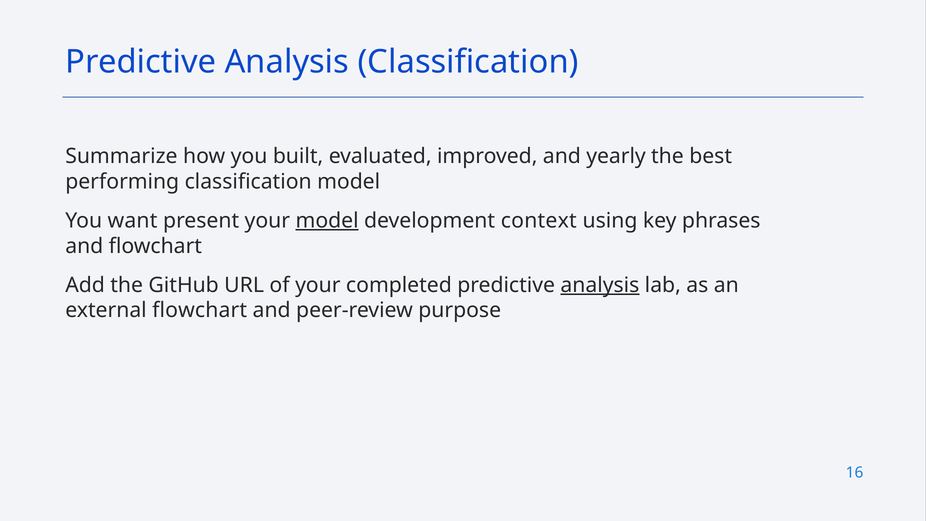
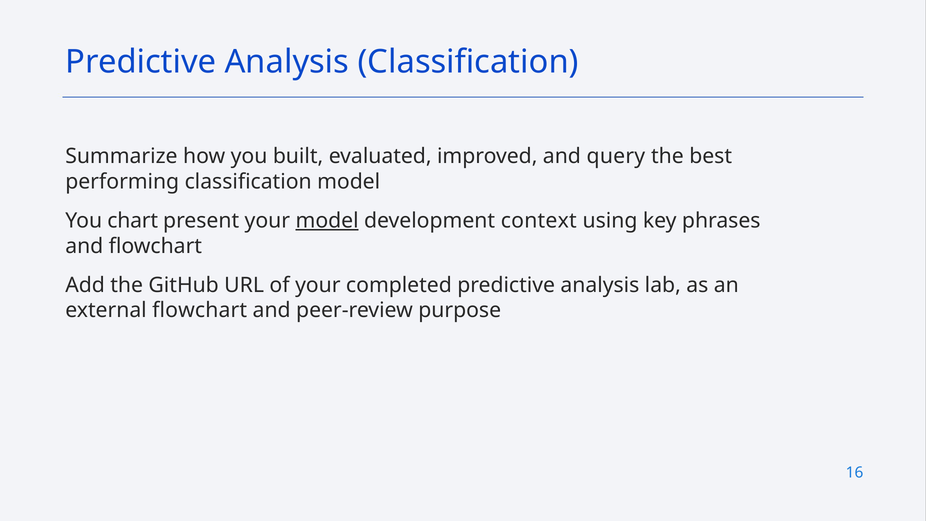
yearly: yearly -> query
want: want -> chart
analysis at (600, 285) underline: present -> none
